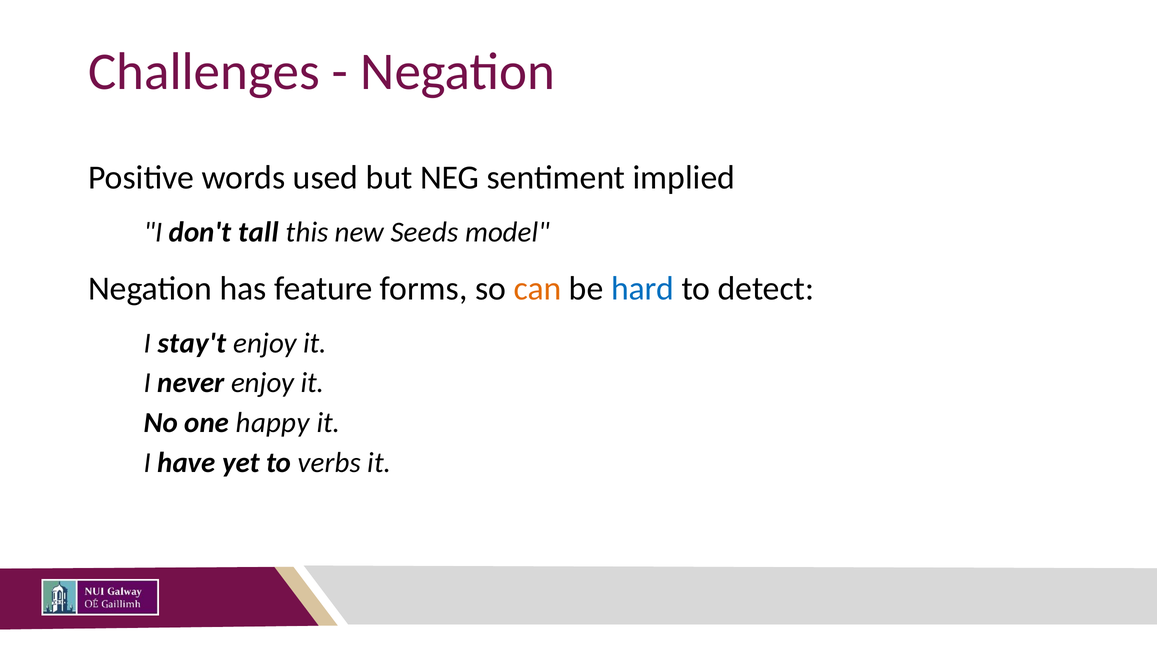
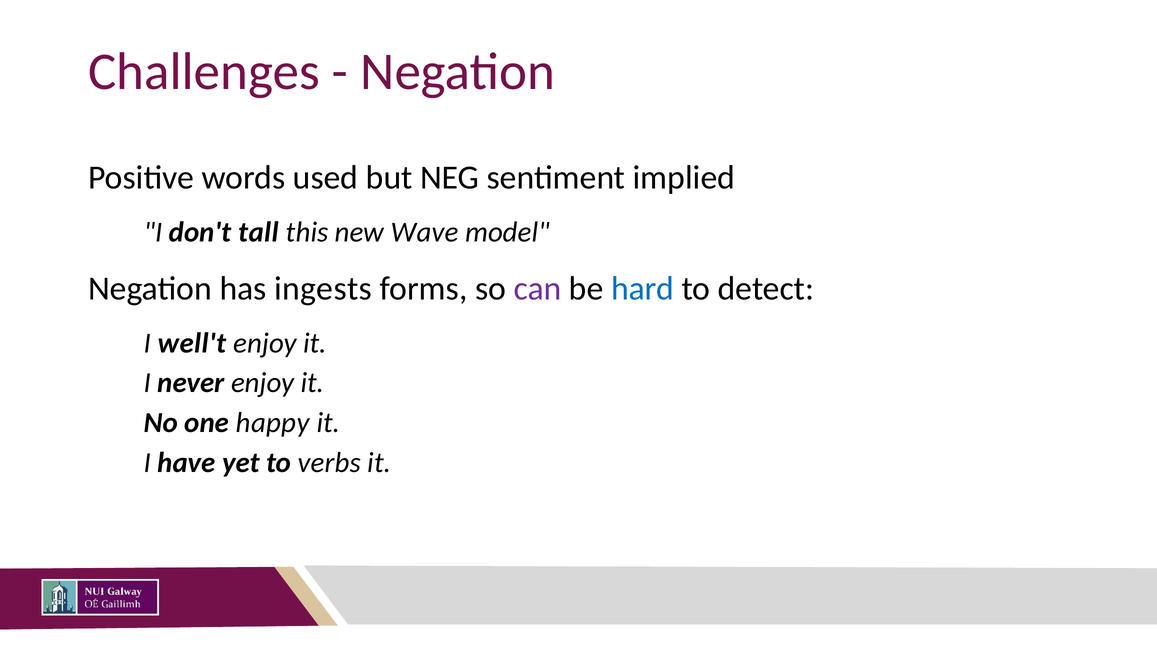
Seeds: Seeds -> Wave
feature: feature -> ingests
can colour: orange -> purple
stay't: stay't -> well't
